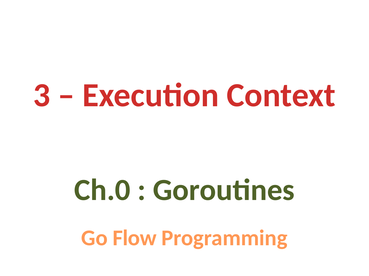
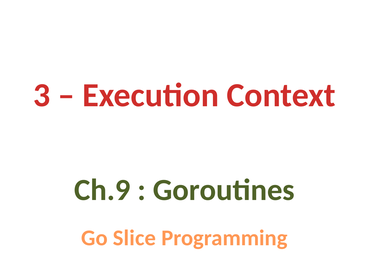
Ch.0: Ch.0 -> Ch.9
Flow: Flow -> Slice
